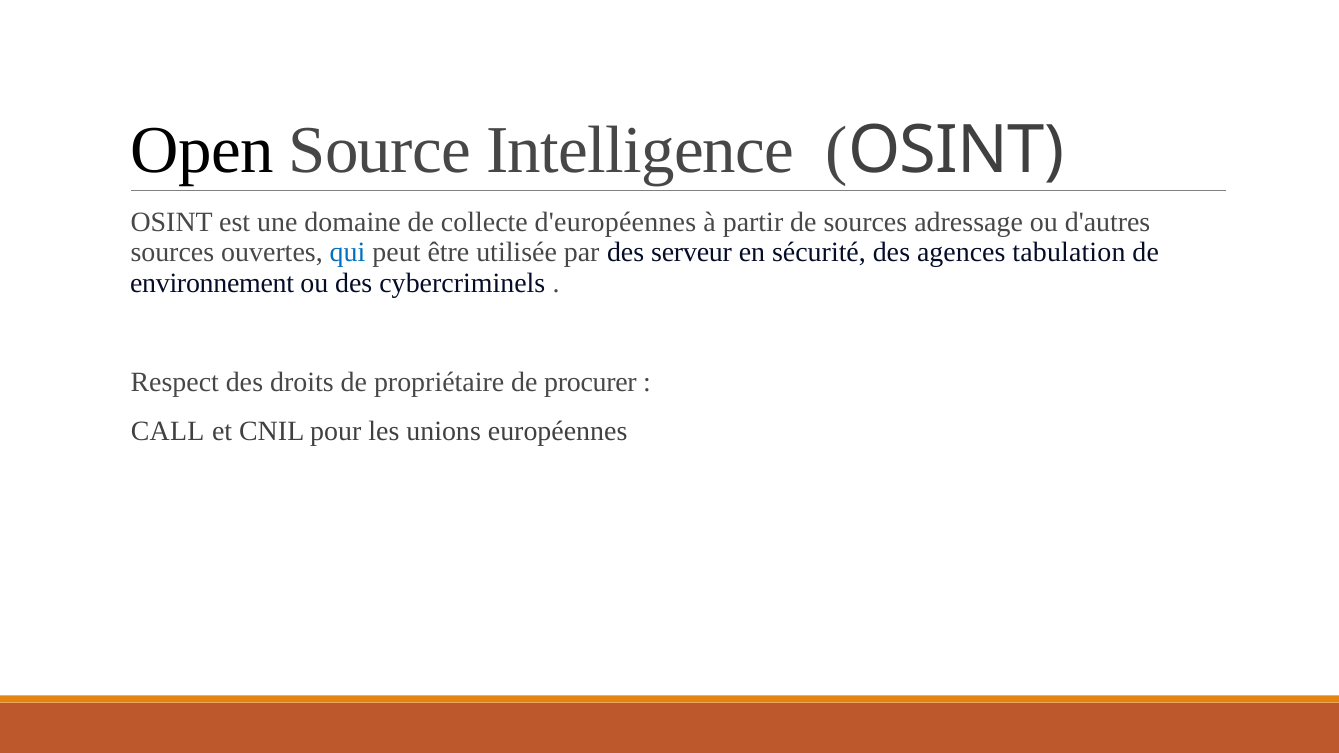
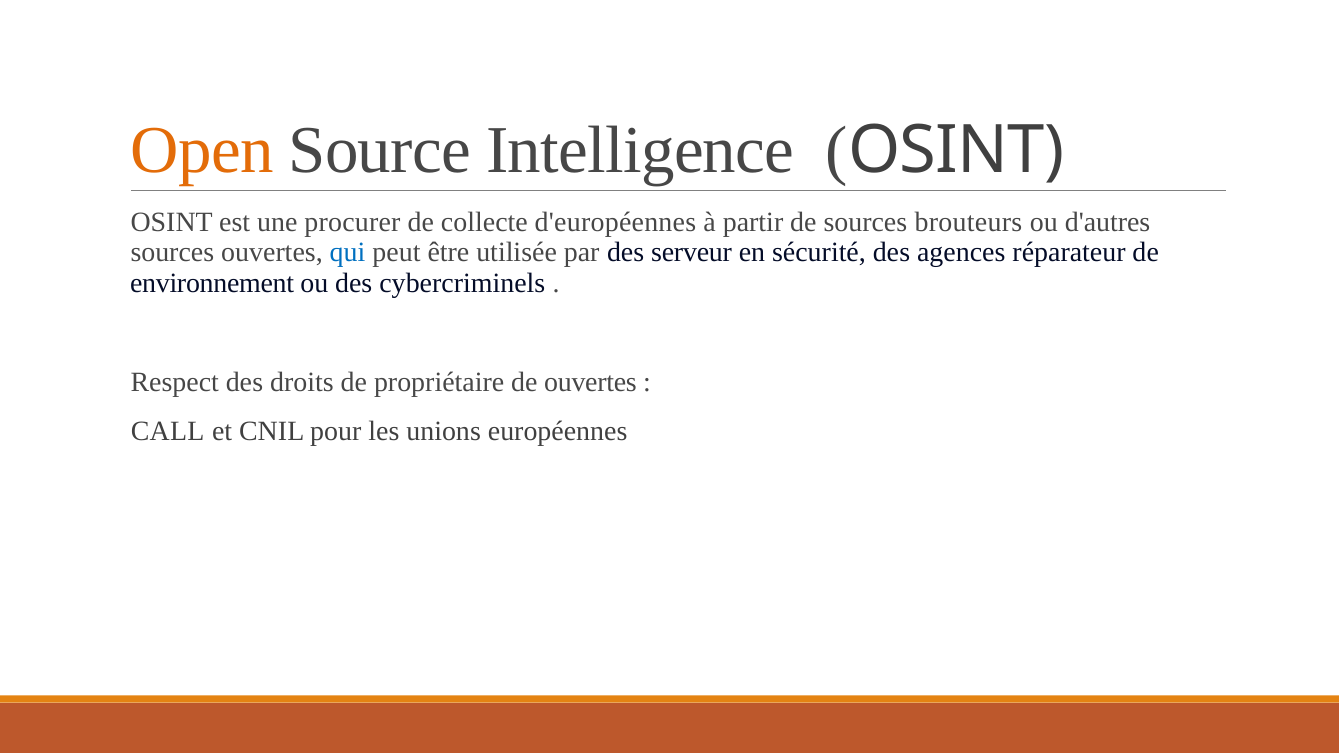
Open colour: black -> orange
domaine: domaine -> procurer
adressage: adressage -> brouteurs
tabulation: tabulation -> réparateur
de procurer: procurer -> ouvertes
